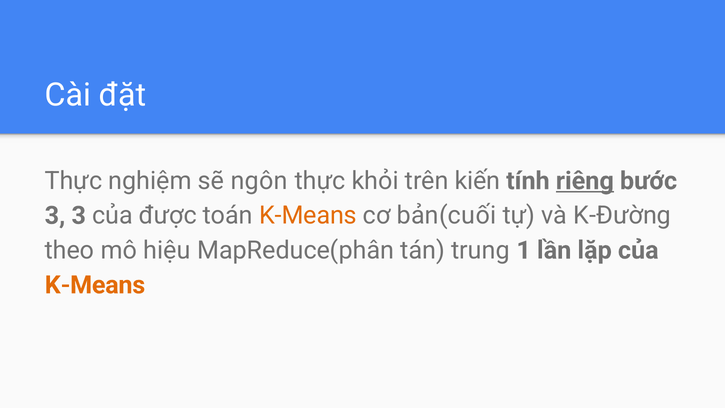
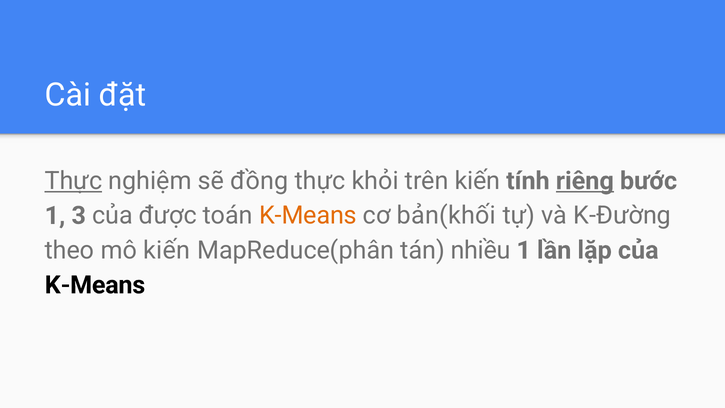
Thực at (73, 181) underline: none -> present
ngôn: ngôn -> đồng
3 at (55, 216): 3 -> 1
bản(cuối: bản(cuối -> bản(khối
mô hiệu: hiệu -> kiến
trung: trung -> nhiều
K-Means at (95, 285) colour: orange -> black
